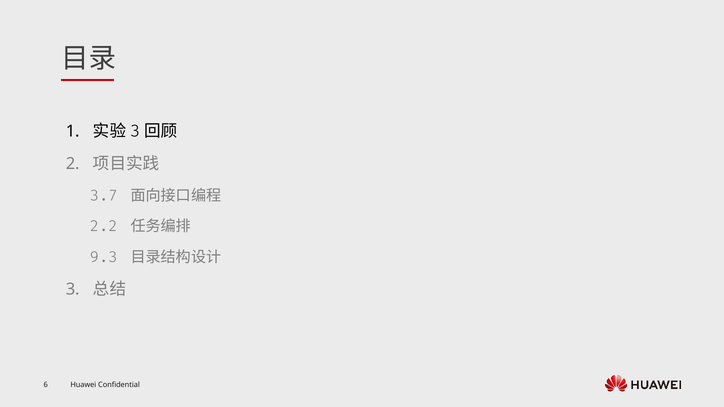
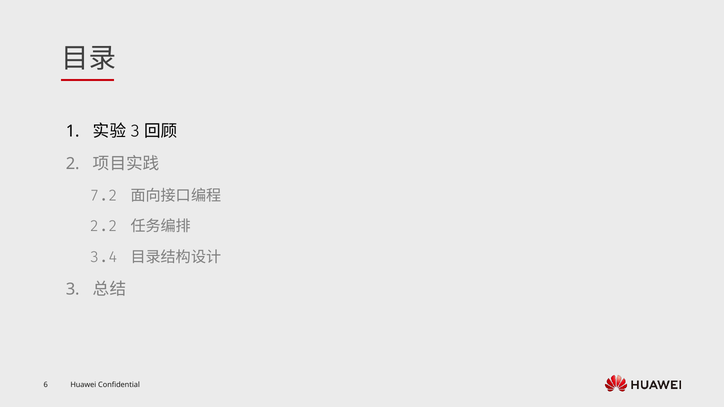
3.7: 3.7 -> 7.2
9.3: 9.3 -> 3.4
